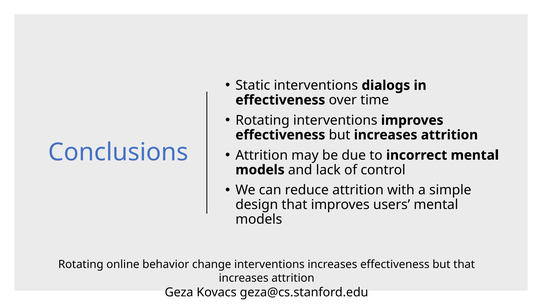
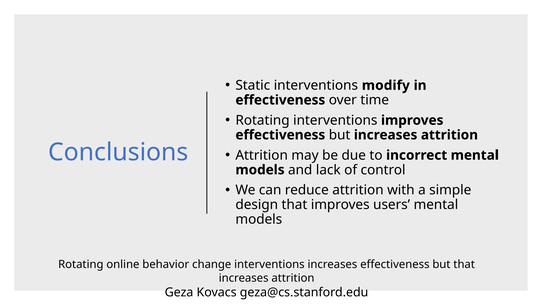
dialogs: dialogs -> modify
